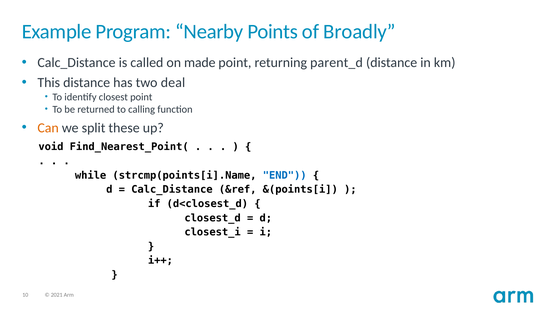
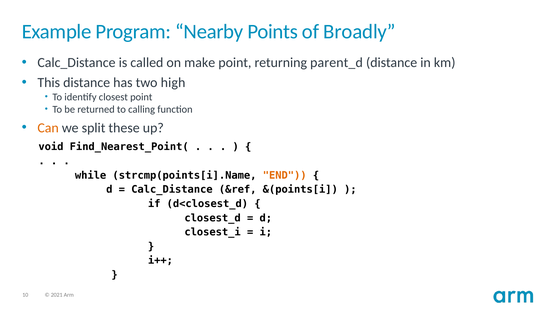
made: made -> make
deal: deal -> high
END colour: blue -> orange
